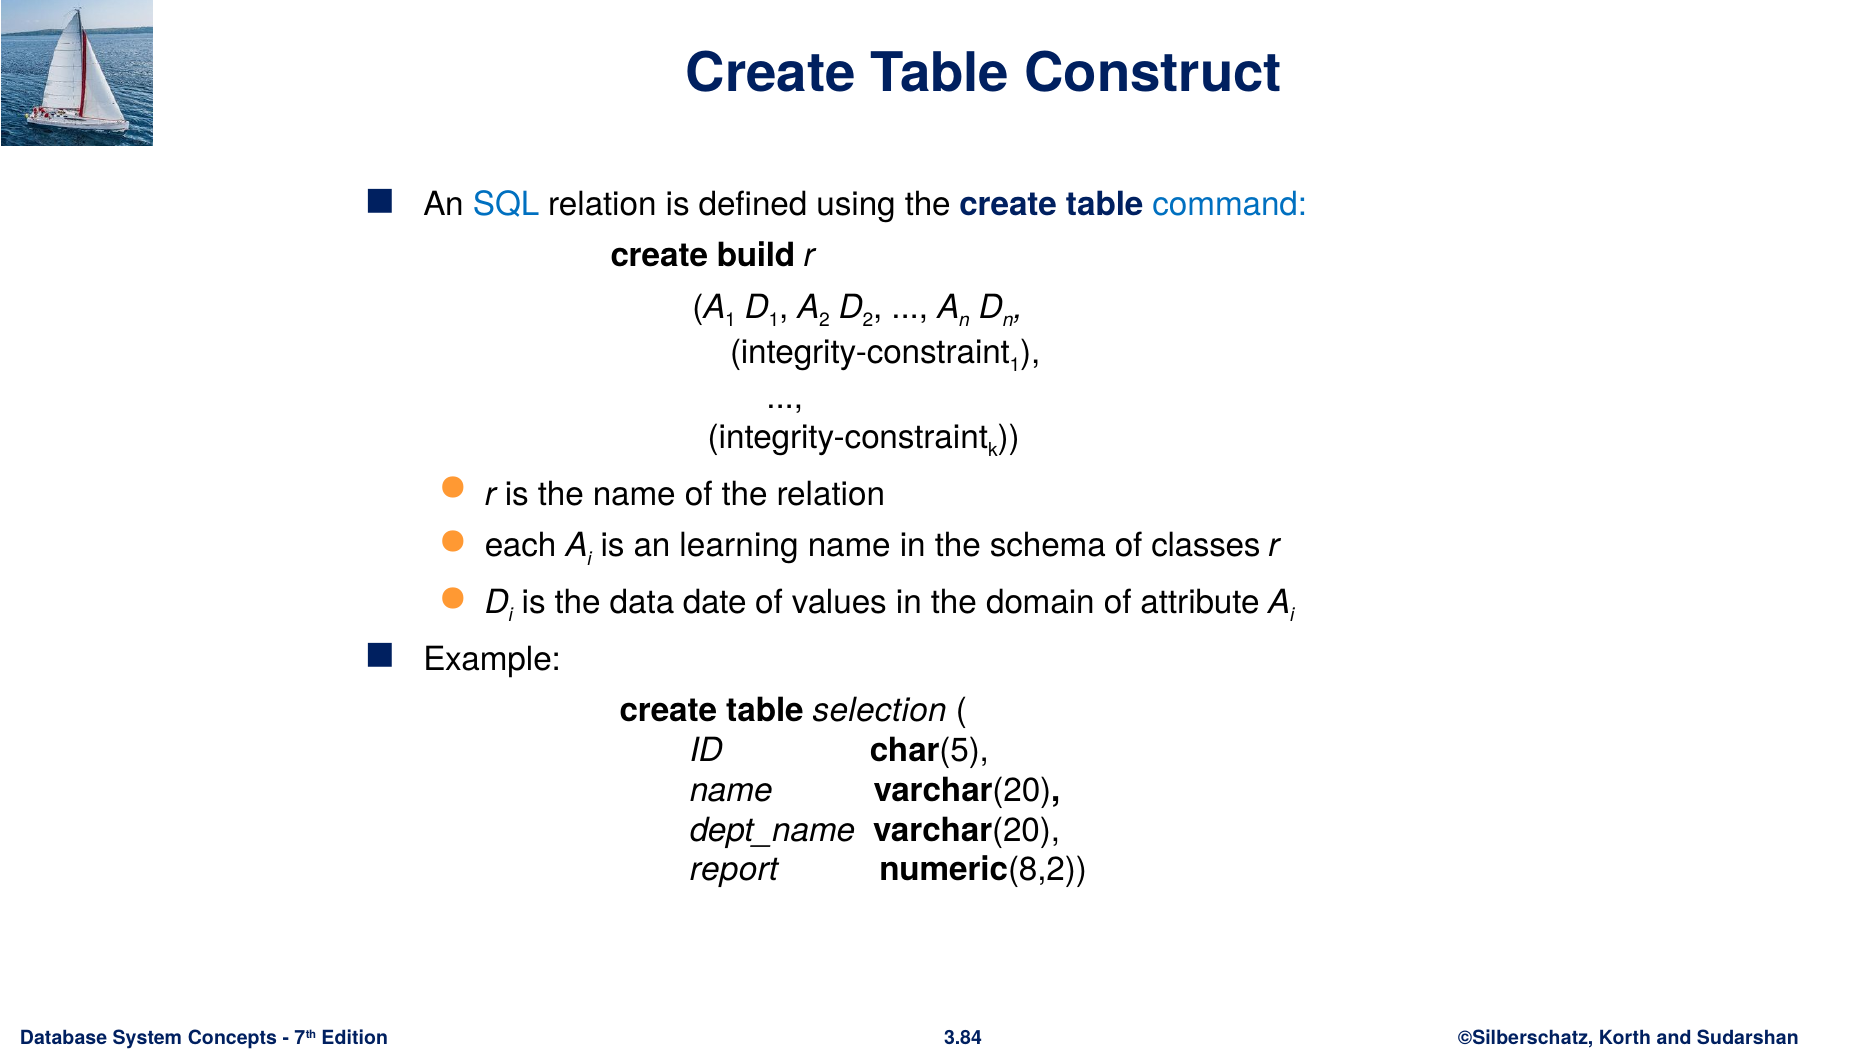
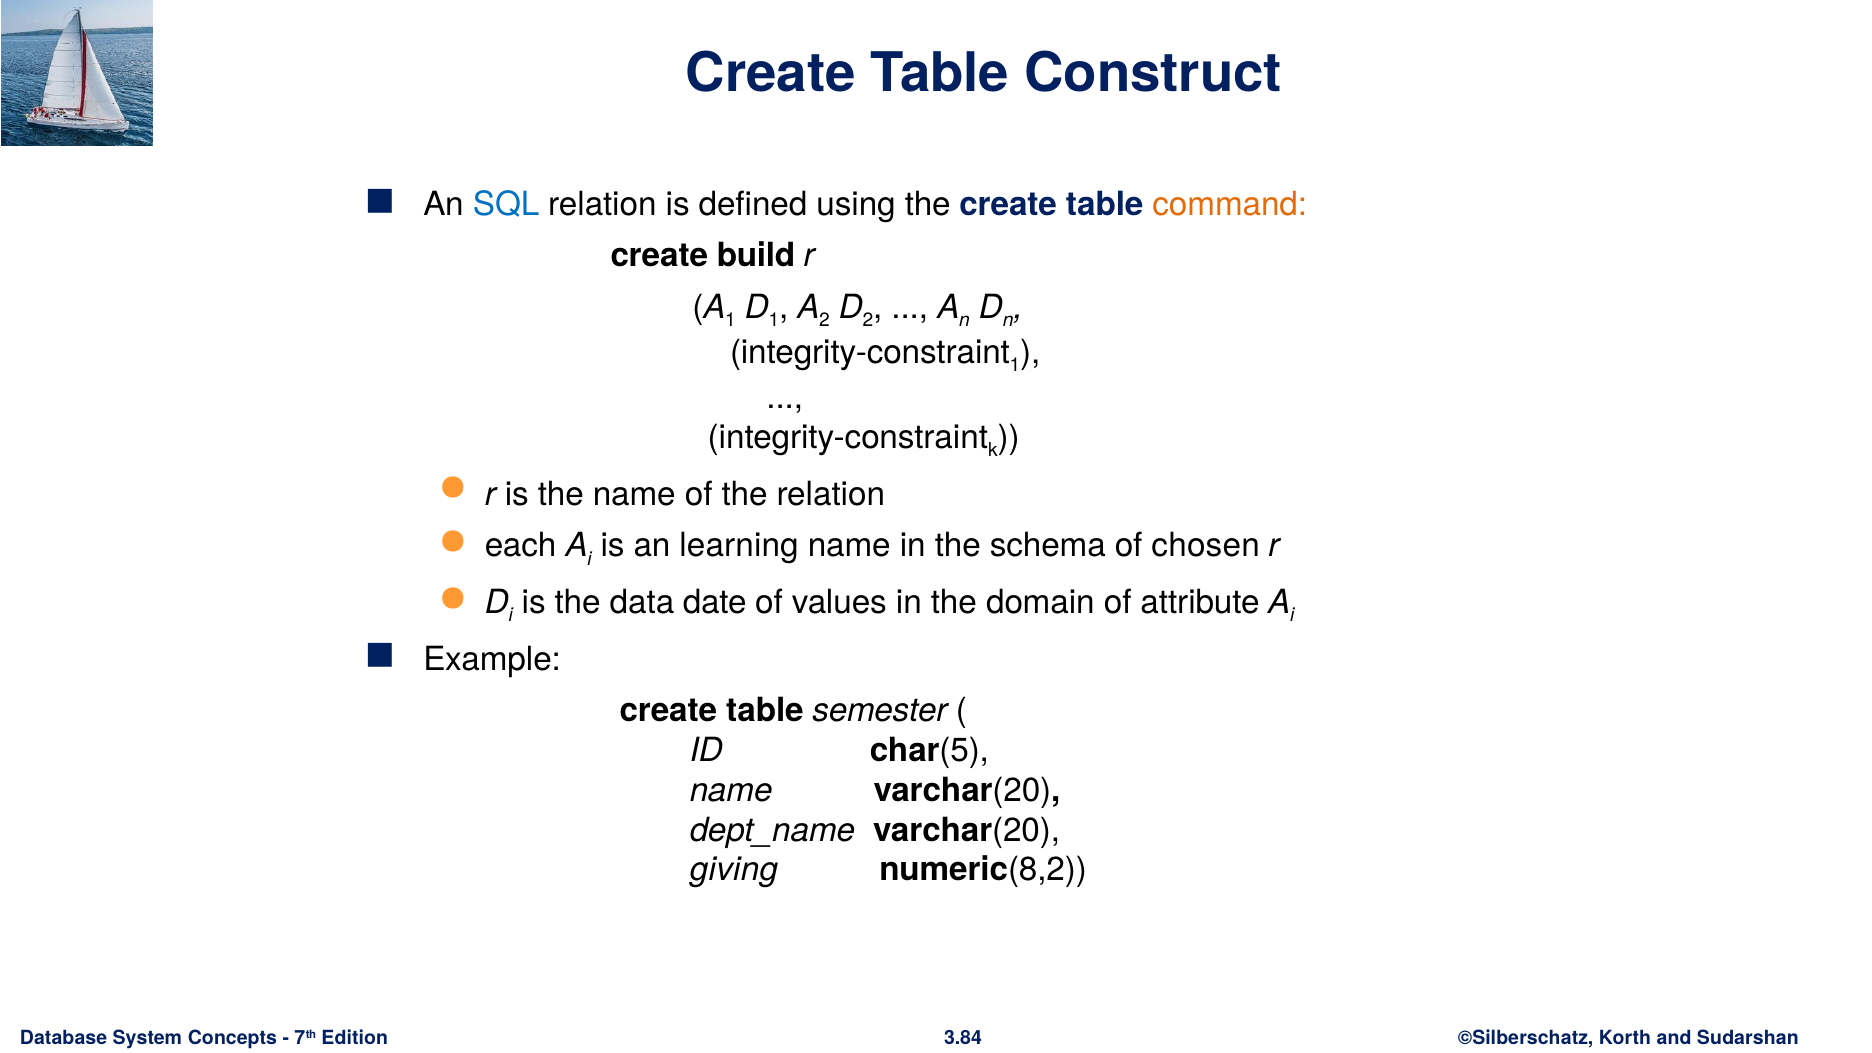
command colour: blue -> orange
classes: classes -> chosen
selection: selection -> semester
report: report -> giving
